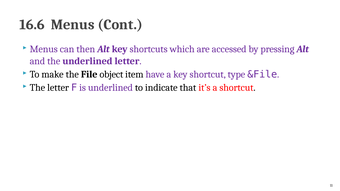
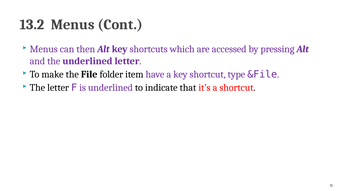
16.6: 16.6 -> 13.2
object: object -> folder
